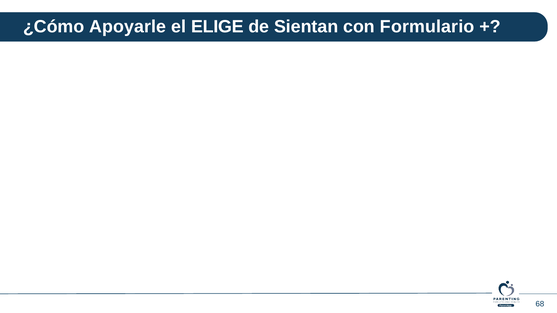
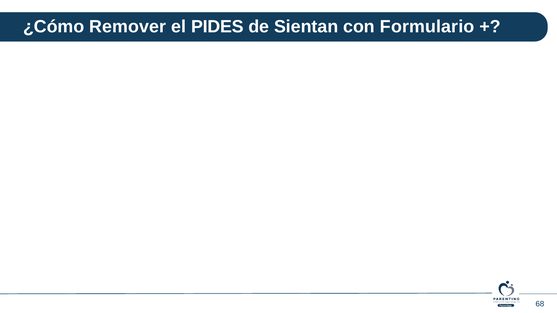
Apoyarle: Apoyarle -> Remover
ELIGE: ELIGE -> PIDES
